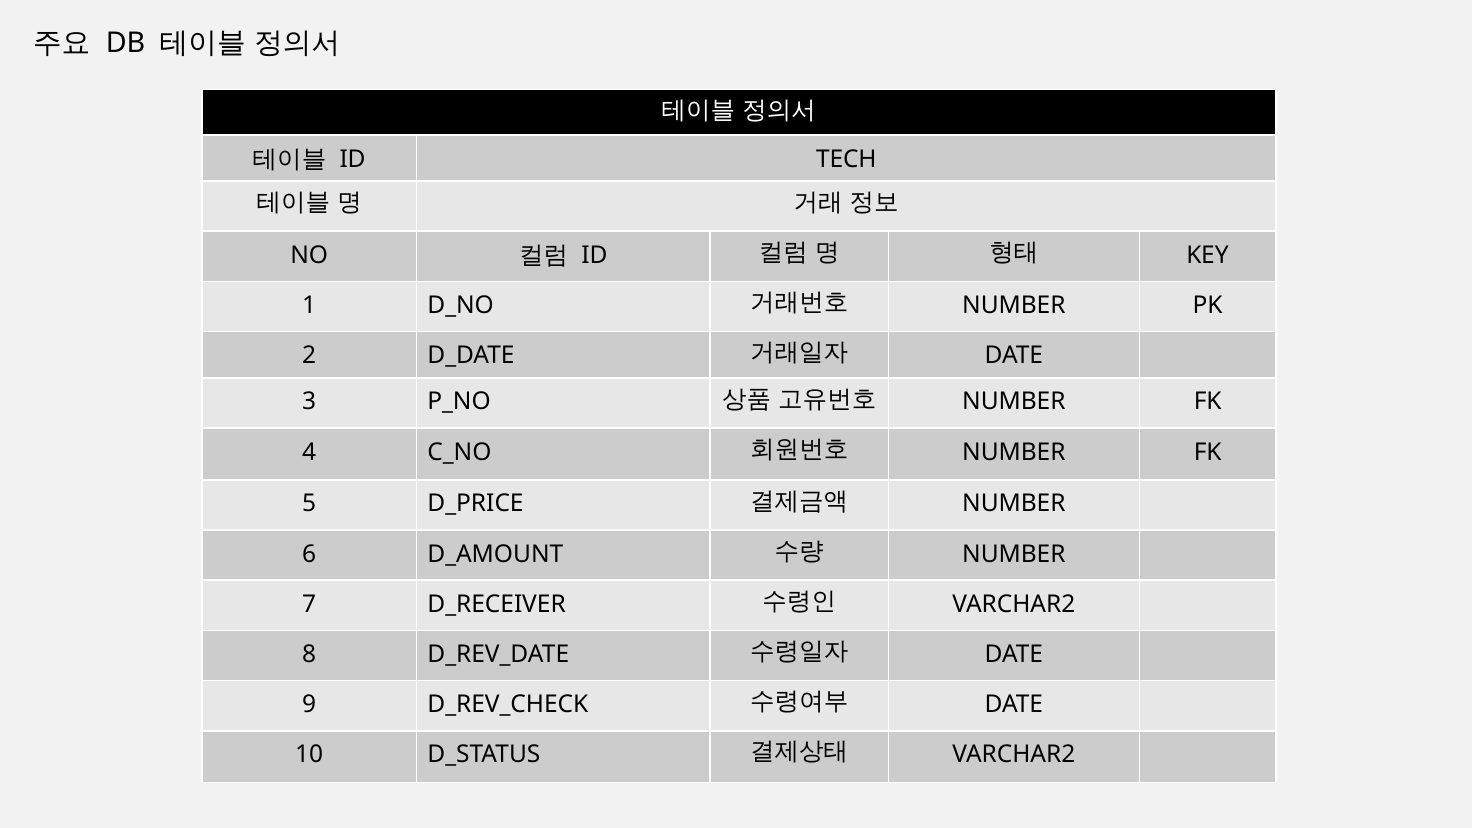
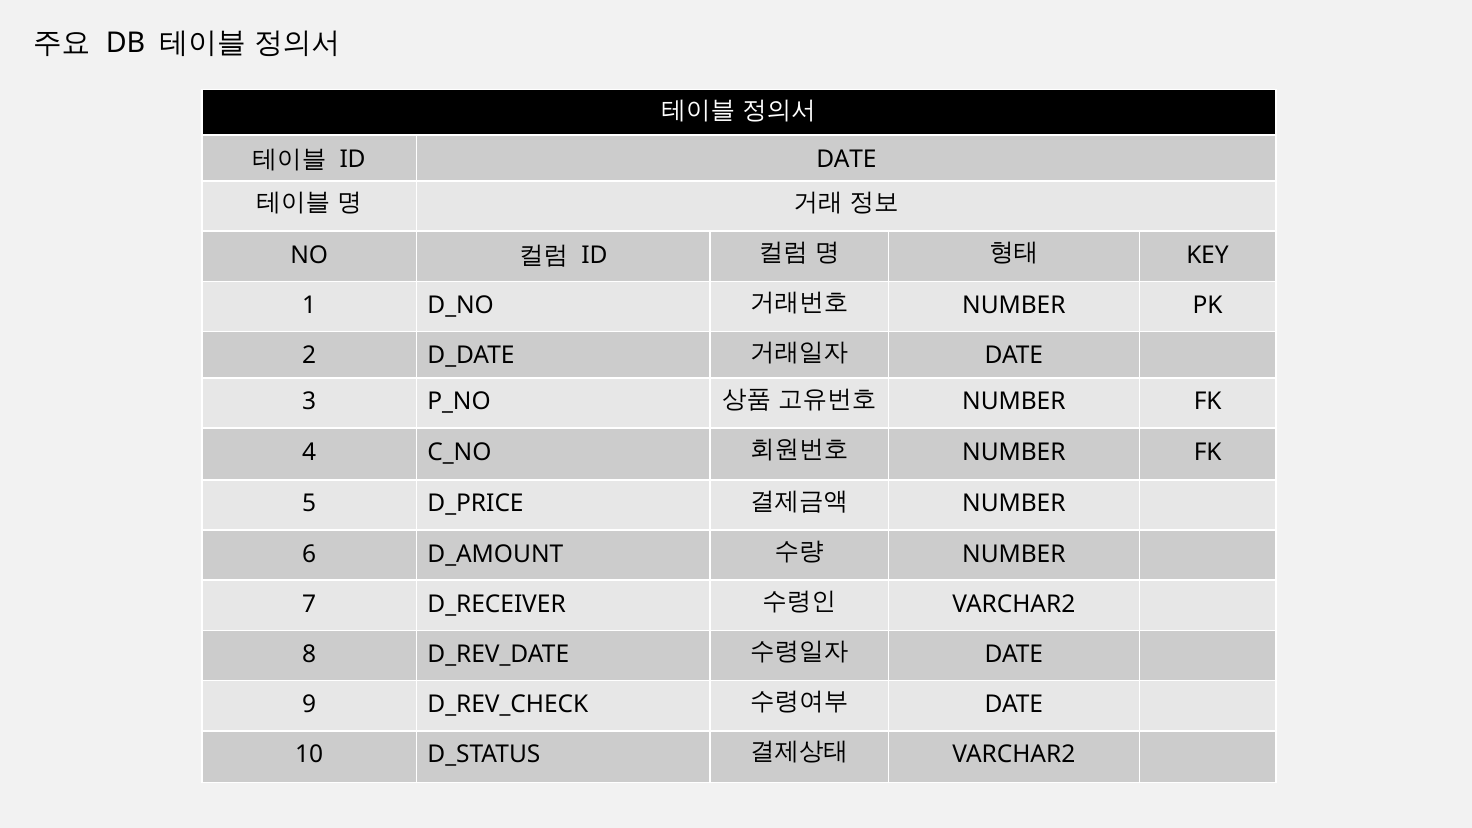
ID TECH: TECH -> DATE
